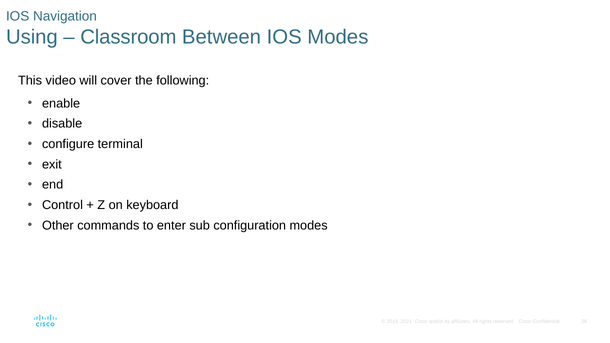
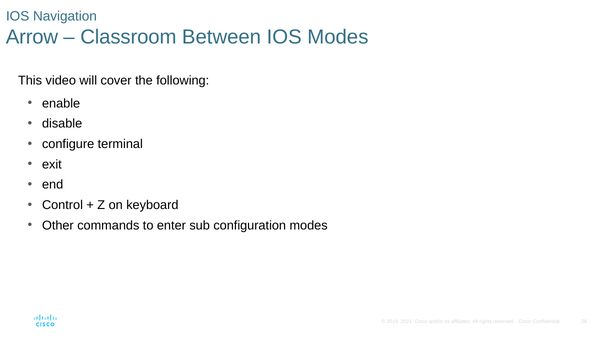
Using: Using -> Arrow
